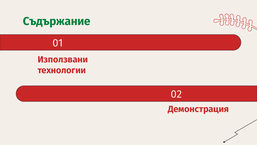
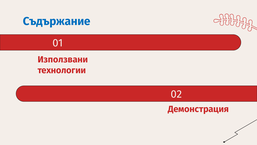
Съдържание colour: green -> blue
